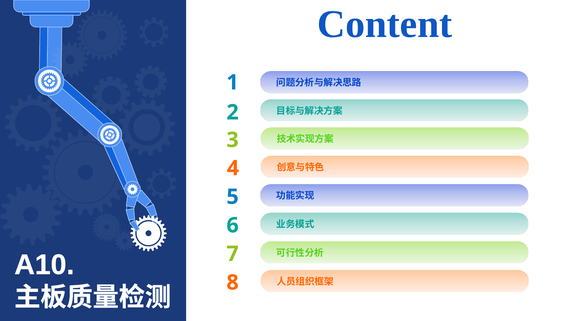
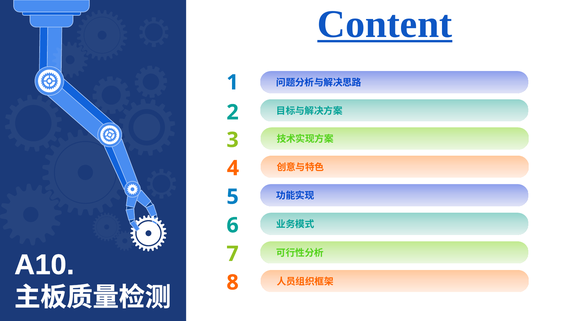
Content underline: none -> present
